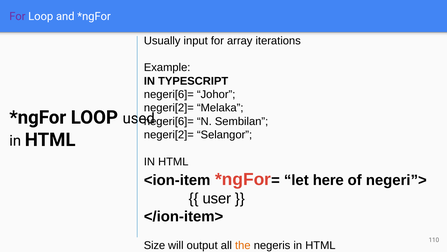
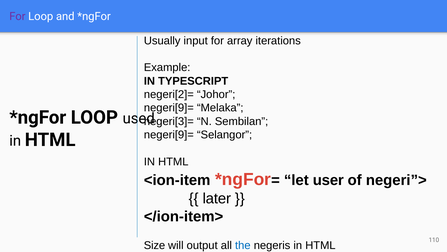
negeri[6]= at (169, 94): negeri[6]= -> negeri[2]=
negeri[2]= at (169, 108): negeri[2]= -> negeri[9]=
negeri[6]= at (169, 121): negeri[6]= -> negeri[3]=
negeri[2]= at (169, 135): negeri[2]= -> negeri[9]=
here: here -> user
user: user -> later
the colour: orange -> blue
